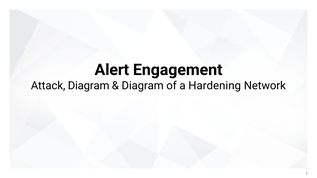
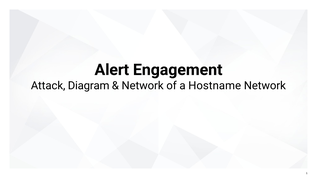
Diagram at (143, 86): Diagram -> Network
Hardening: Hardening -> Hostname
